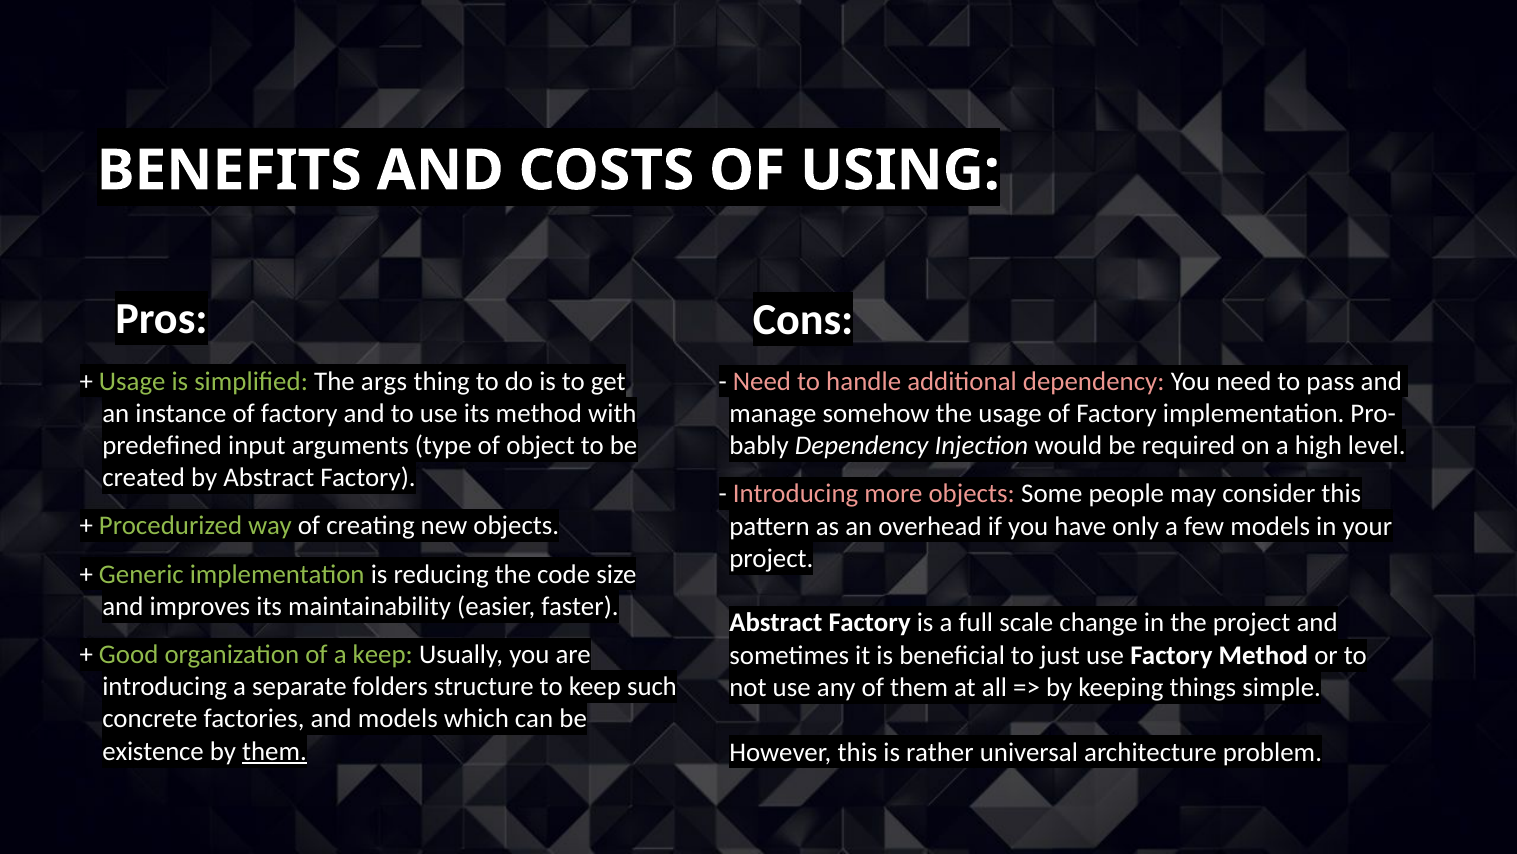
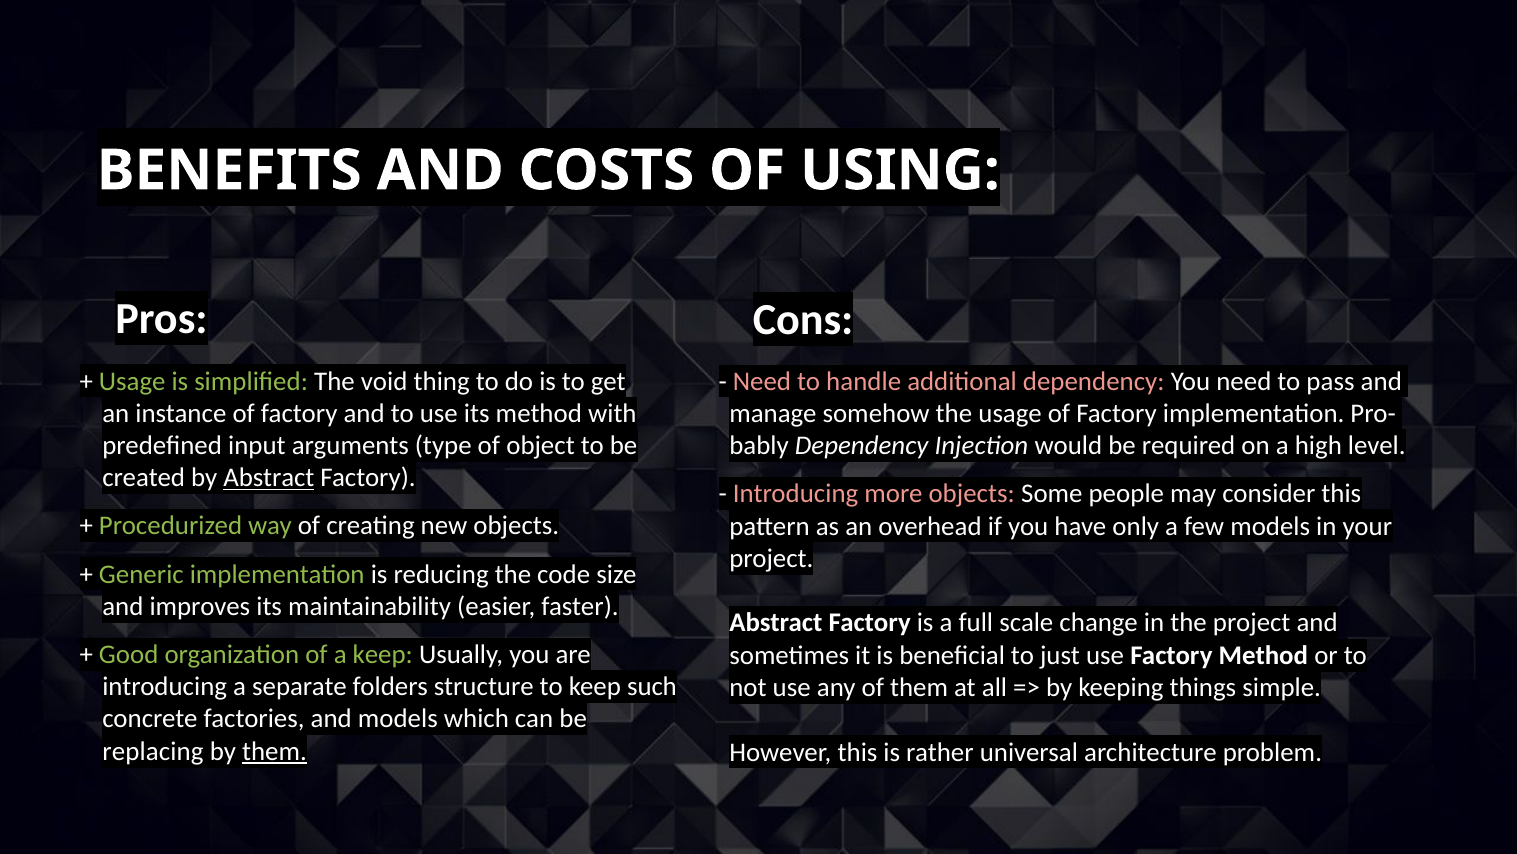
args: args -> void
Abstract at (269, 478) underline: none -> present
existence: existence -> replacing
